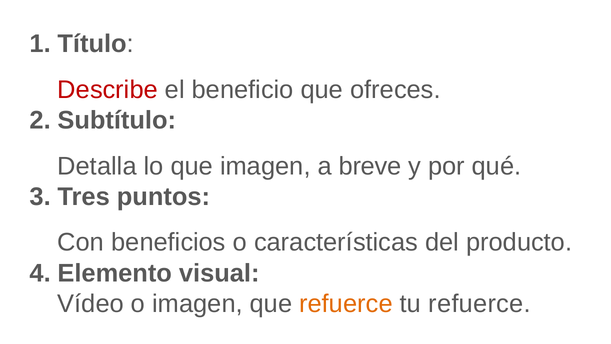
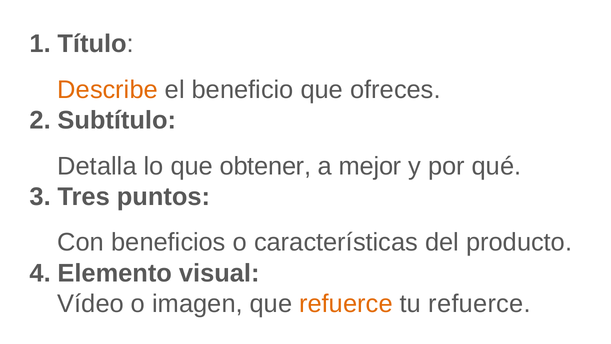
Describe colour: red -> orange
que imagen: imagen -> obtener
breve: breve -> mejor
